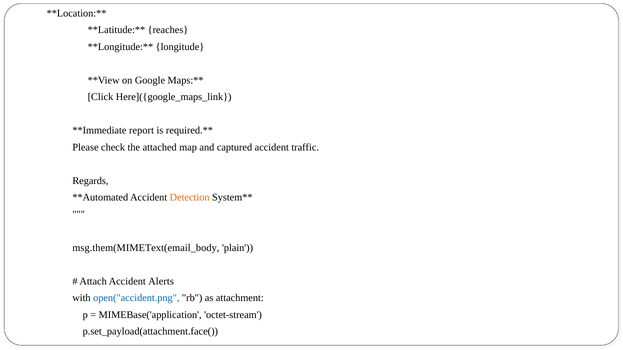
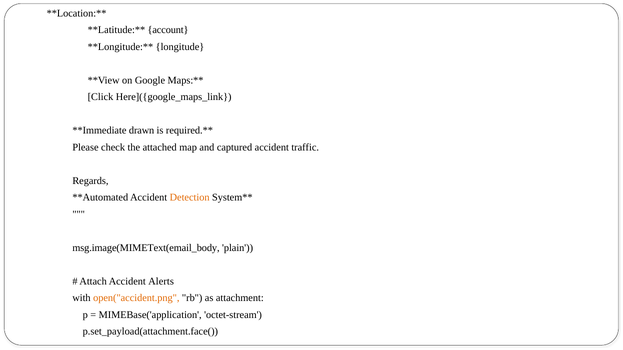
reaches: reaches -> account
report: report -> drawn
msg.them(MIMEText(email_body: msg.them(MIMEText(email_body -> msg.image(MIMEText(email_body
open("accident.png colour: blue -> orange
